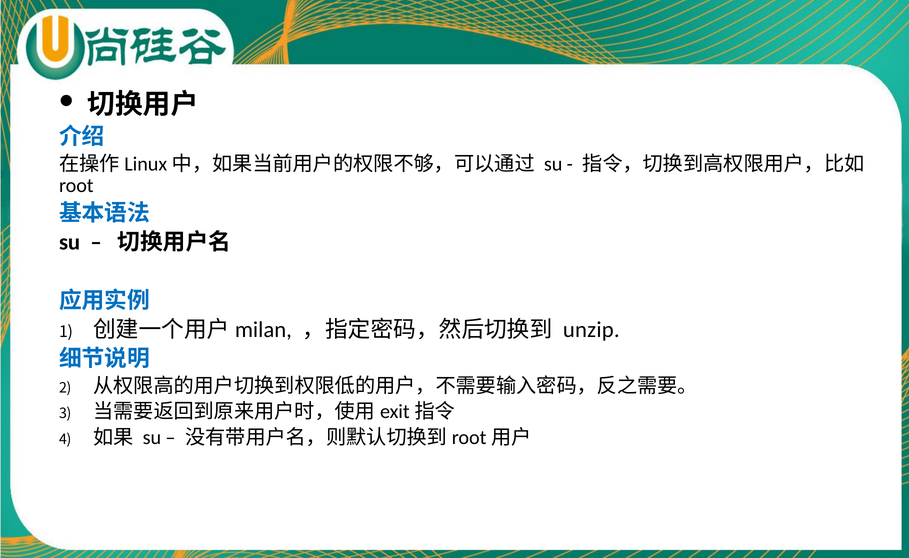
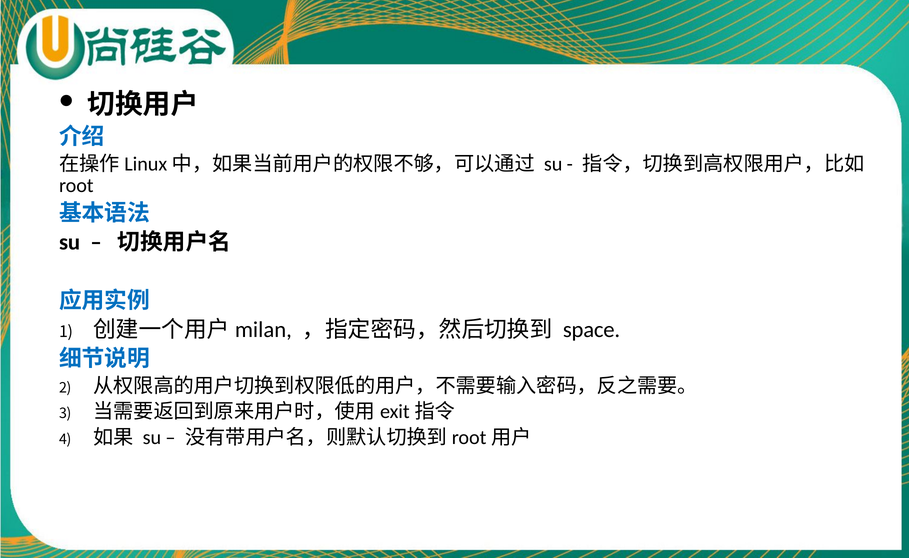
unzip: unzip -> space
